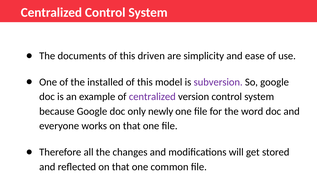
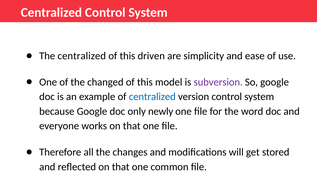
The documents: documents -> centralized
installed: installed -> changed
centralized at (152, 96) colour: purple -> blue
